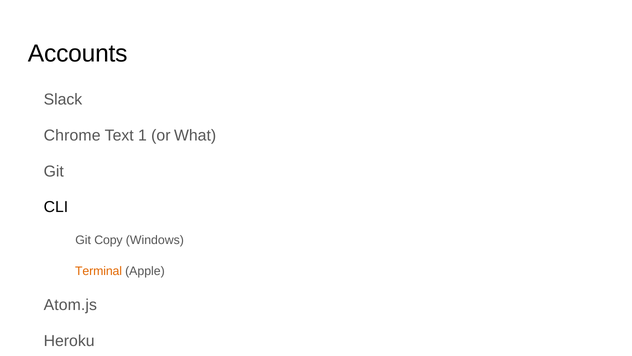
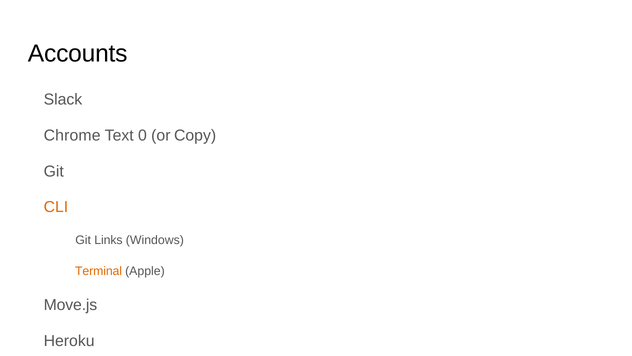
1: 1 -> 0
What: What -> Copy
CLI colour: black -> orange
Copy: Copy -> Links
Atom.js: Atom.js -> Move.js
